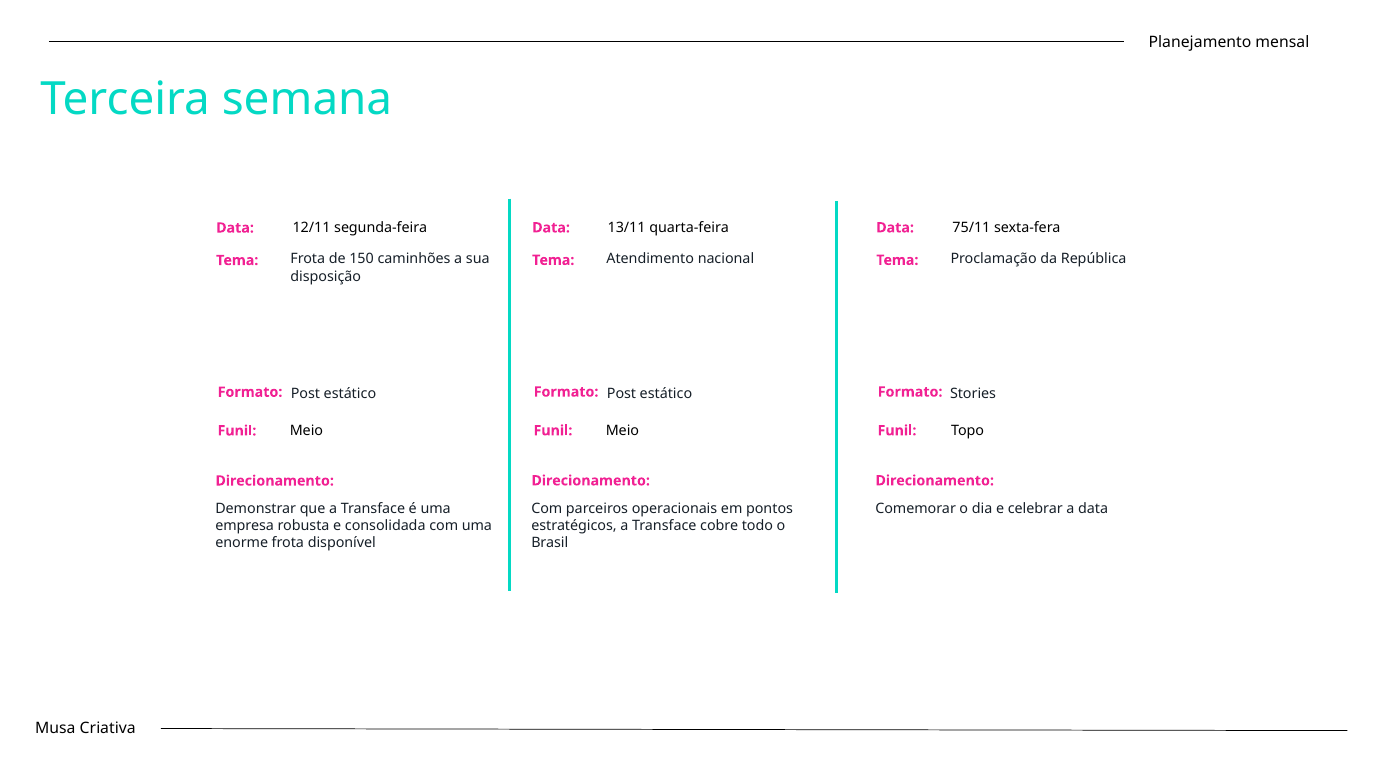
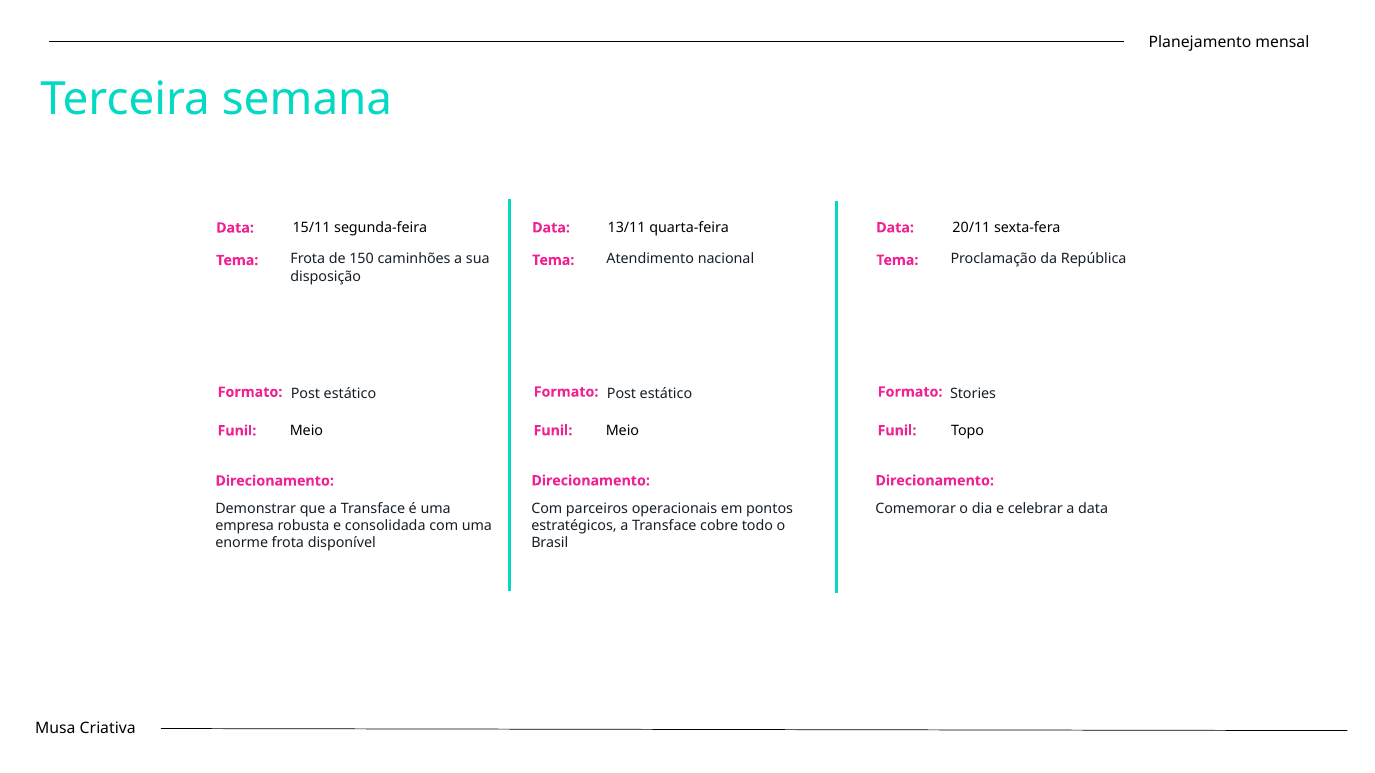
75/11: 75/11 -> 20/11
12/11: 12/11 -> 15/11
